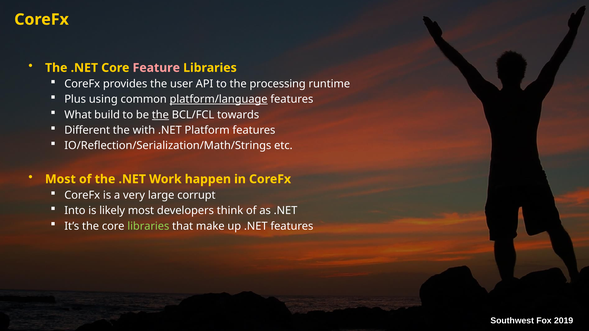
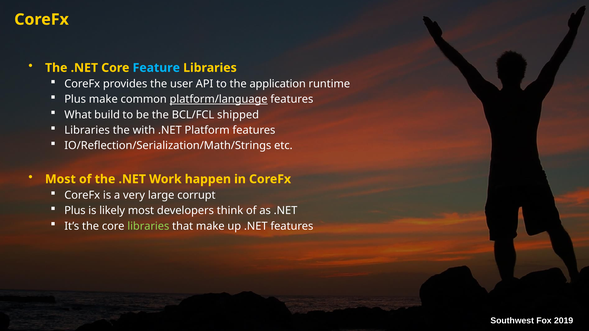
Feature colour: pink -> light blue
processing: processing -> application
Plus using: using -> make
the at (160, 115) underline: present -> none
towards: towards -> shipped
Different at (87, 130): Different -> Libraries
Into at (75, 211): Into -> Plus
